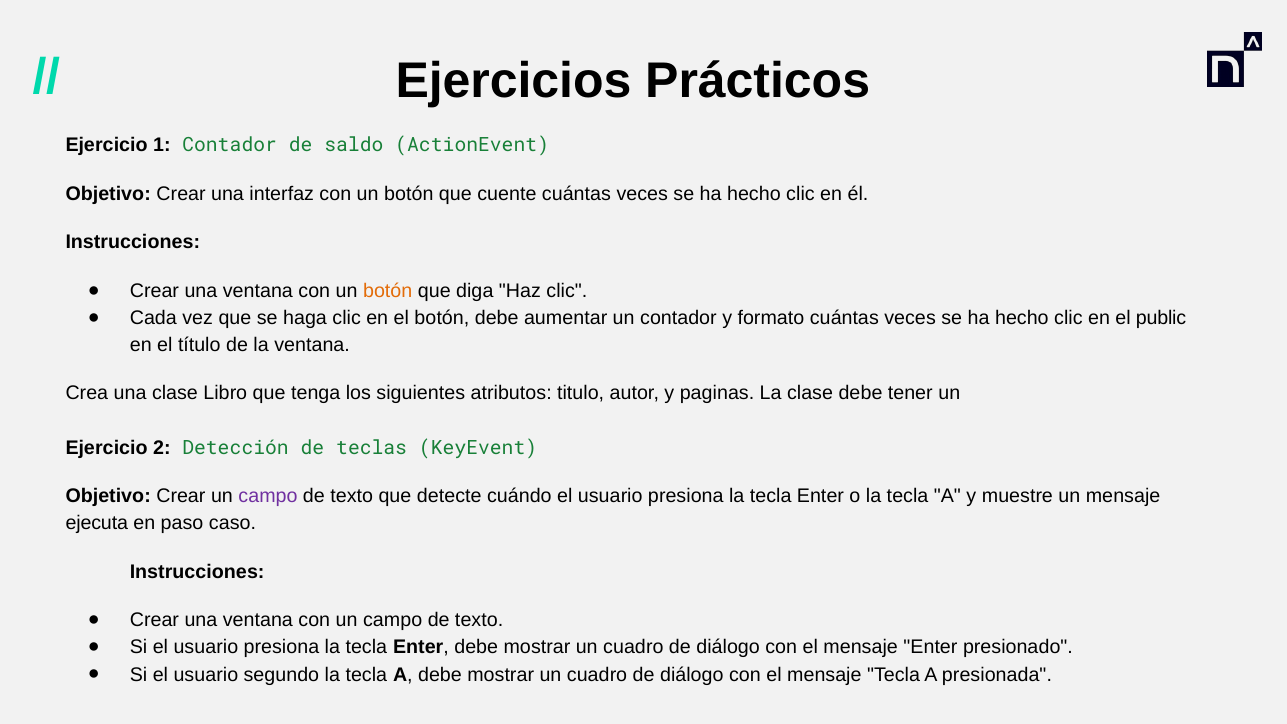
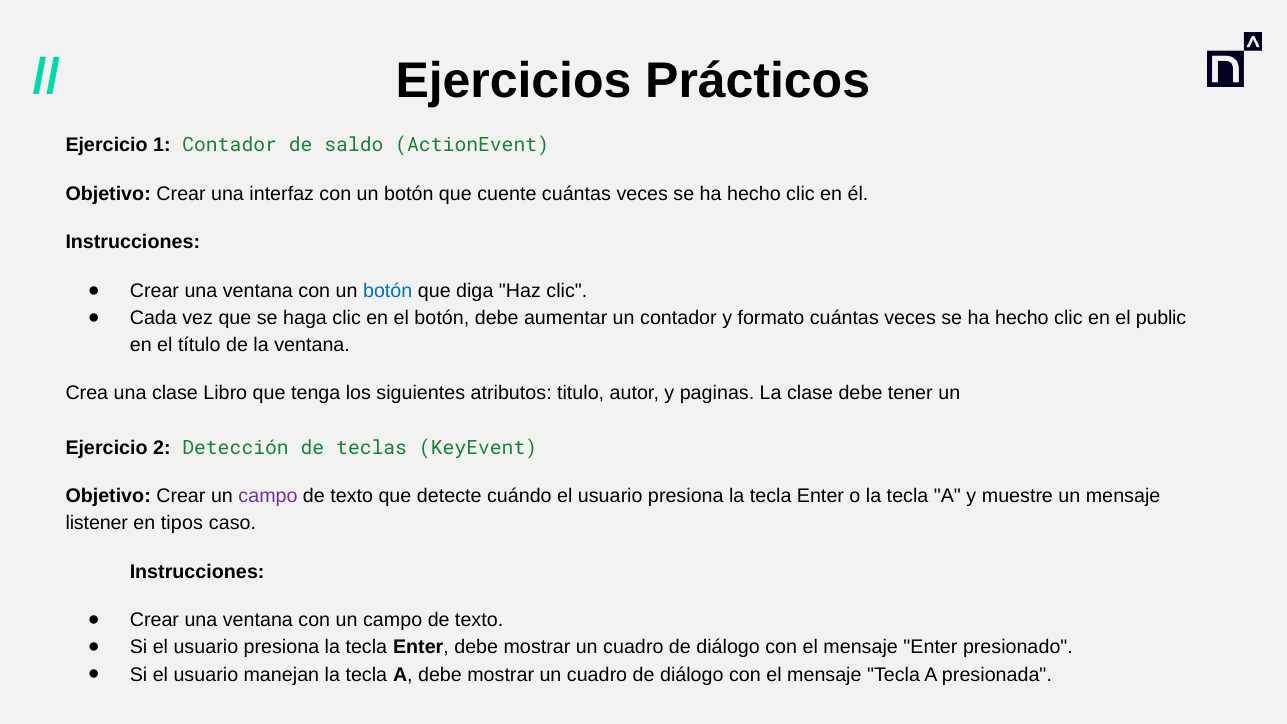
botón at (388, 291) colour: orange -> blue
ejecuta: ejecuta -> listener
paso: paso -> tipos
segundo: segundo -> manejan
